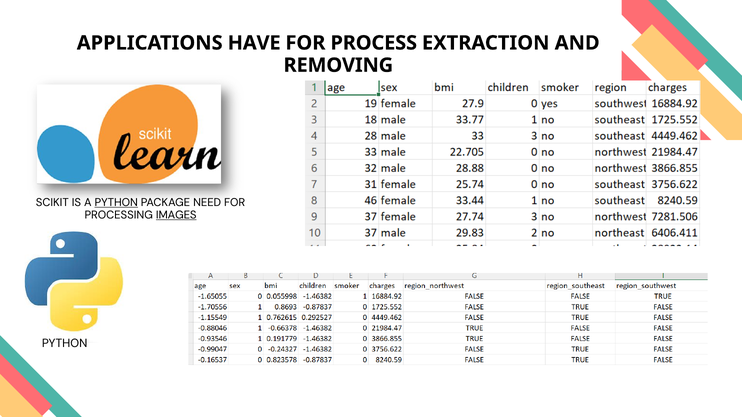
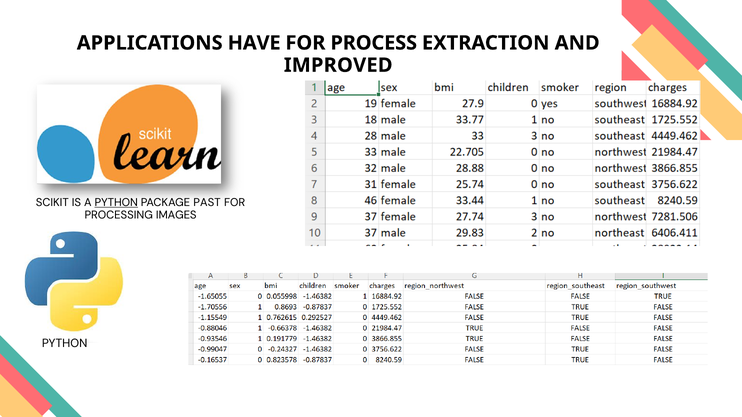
REMOVING: REMOVING -> IMPROVED
NEED: NEED -> PAST
IMAGES underline: present -> none
